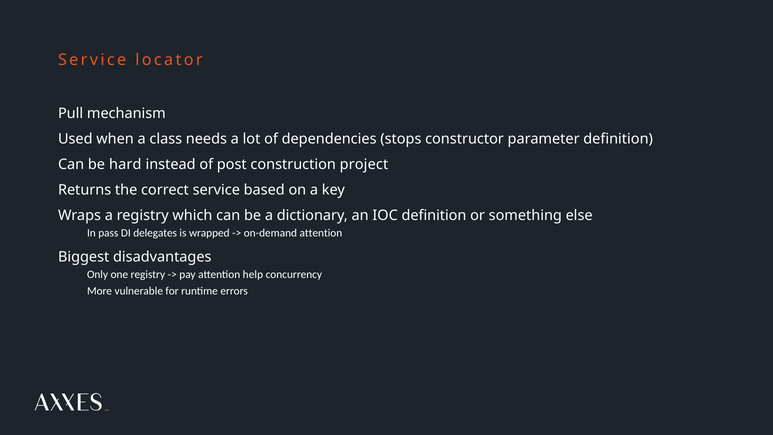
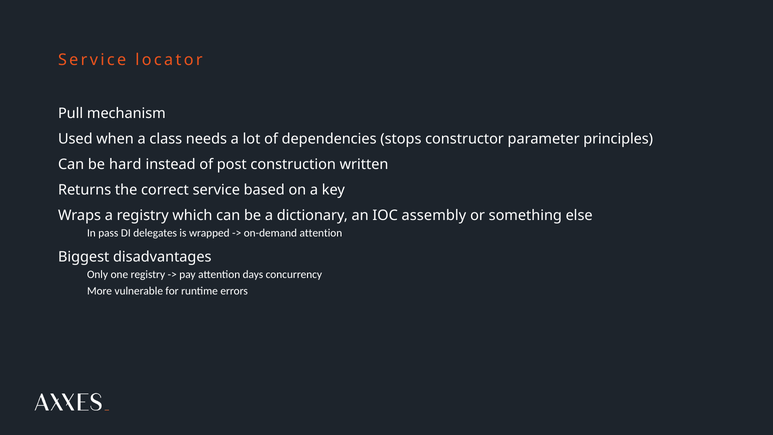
parameter definition: definition -> principles
project: project -> written
IOC definition: definition -> assembly
help: help -> days
